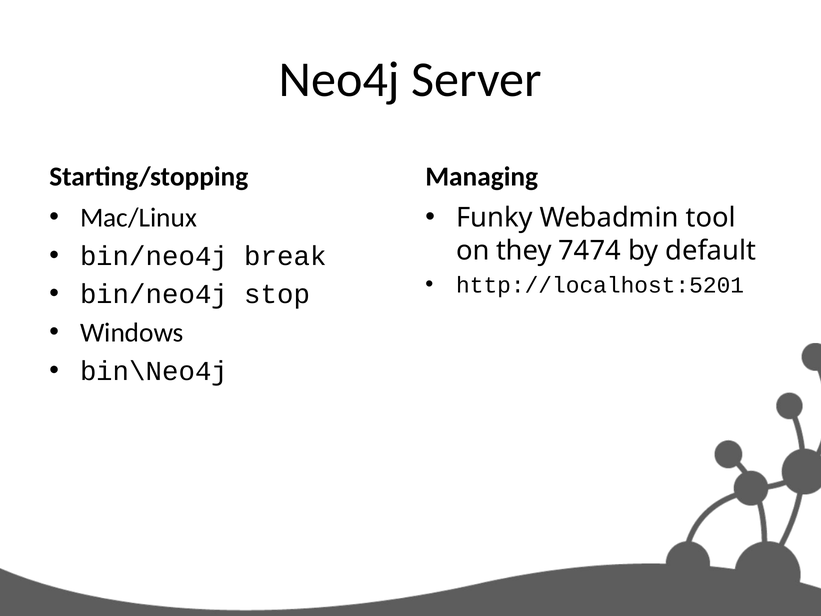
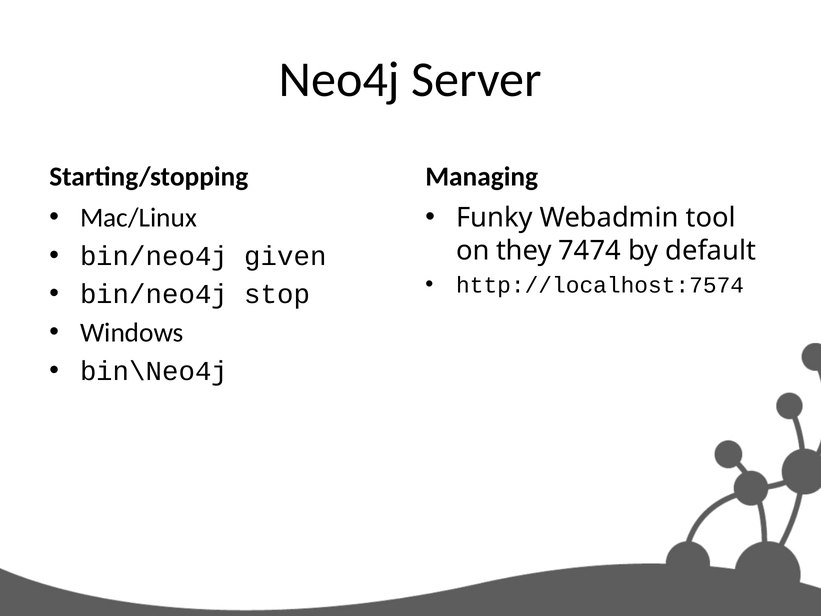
break: break -> given
http://localhost:5201: http://localhost:5201 -> http://localhost:7574
